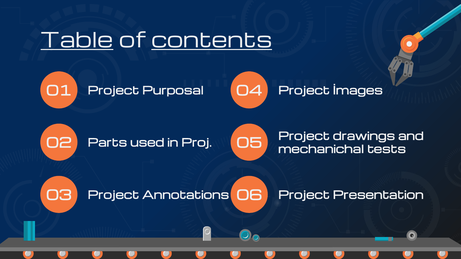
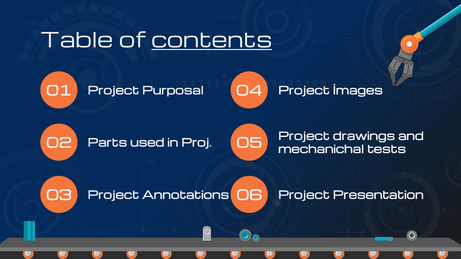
Table underline: present -> none
